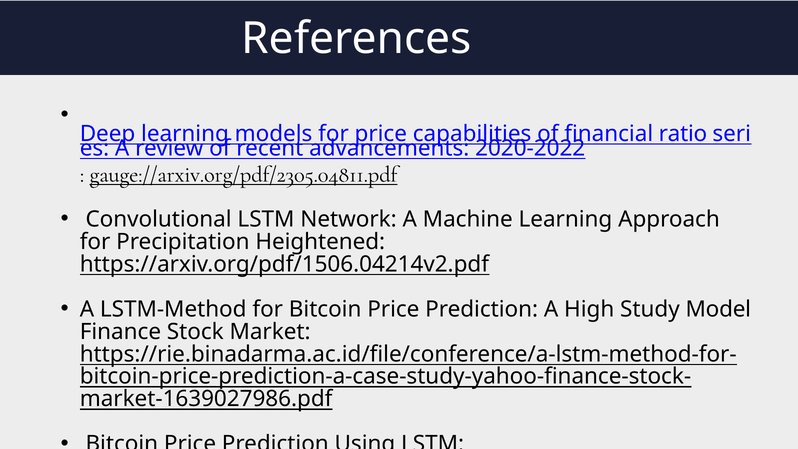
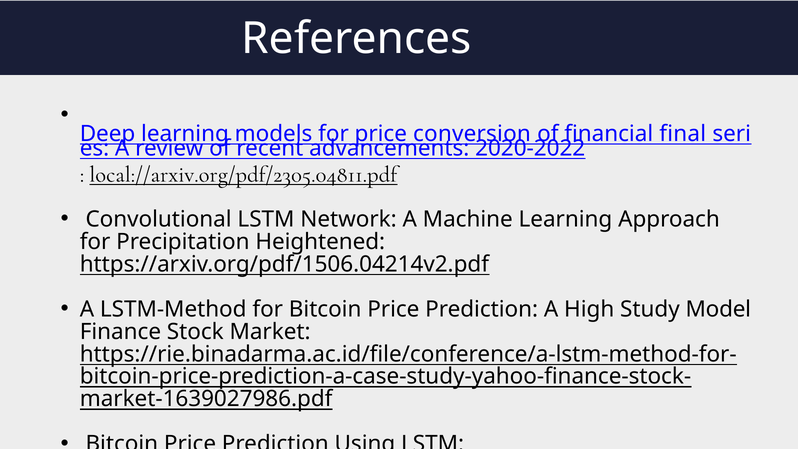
capabilities: capabilities -> conversion
ratio: ratio -> final
gauge://arxiv.org/pdf/2305.04811.pdf: gauge://arxiv.org/pdf/2305.04811.pdf -> local://arxiv.org/pdf/2305.04811.pdf
